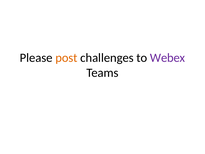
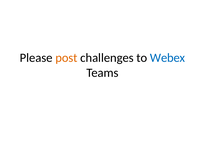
Webex colour: purple -> blue
